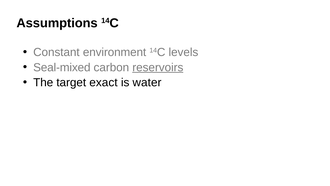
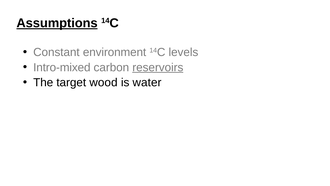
Assumptions underline: none -> present
Seal-mixed: Seal-mixed -> Intro-mixed
exact: exact -> wood
